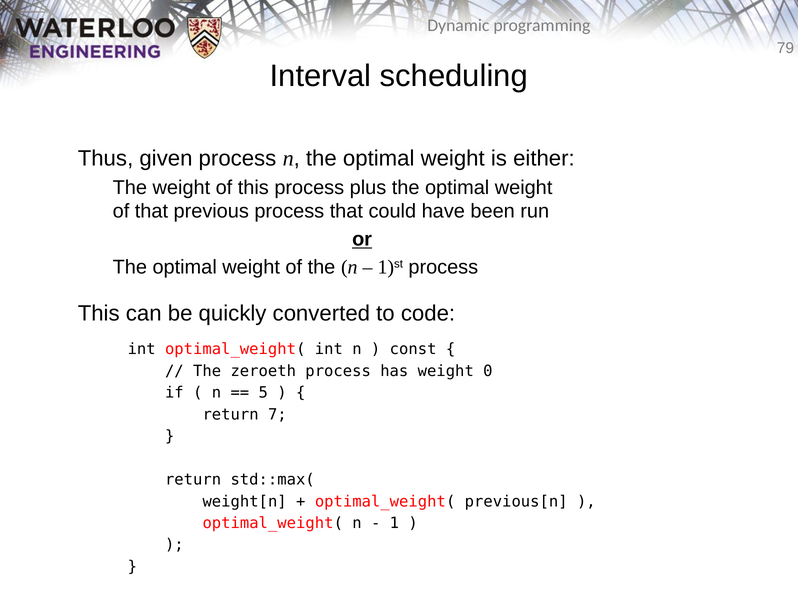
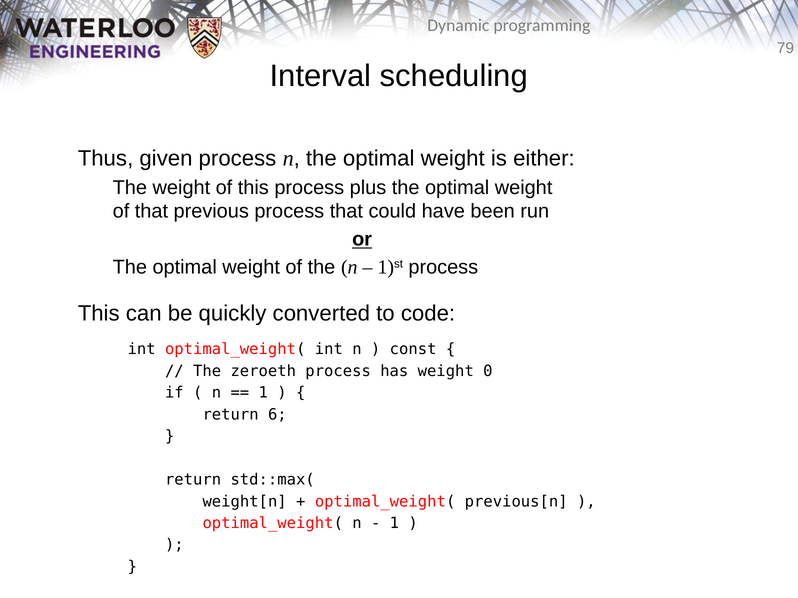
5 at (263, 393): 5 -> 1
7: 7 -> 6
